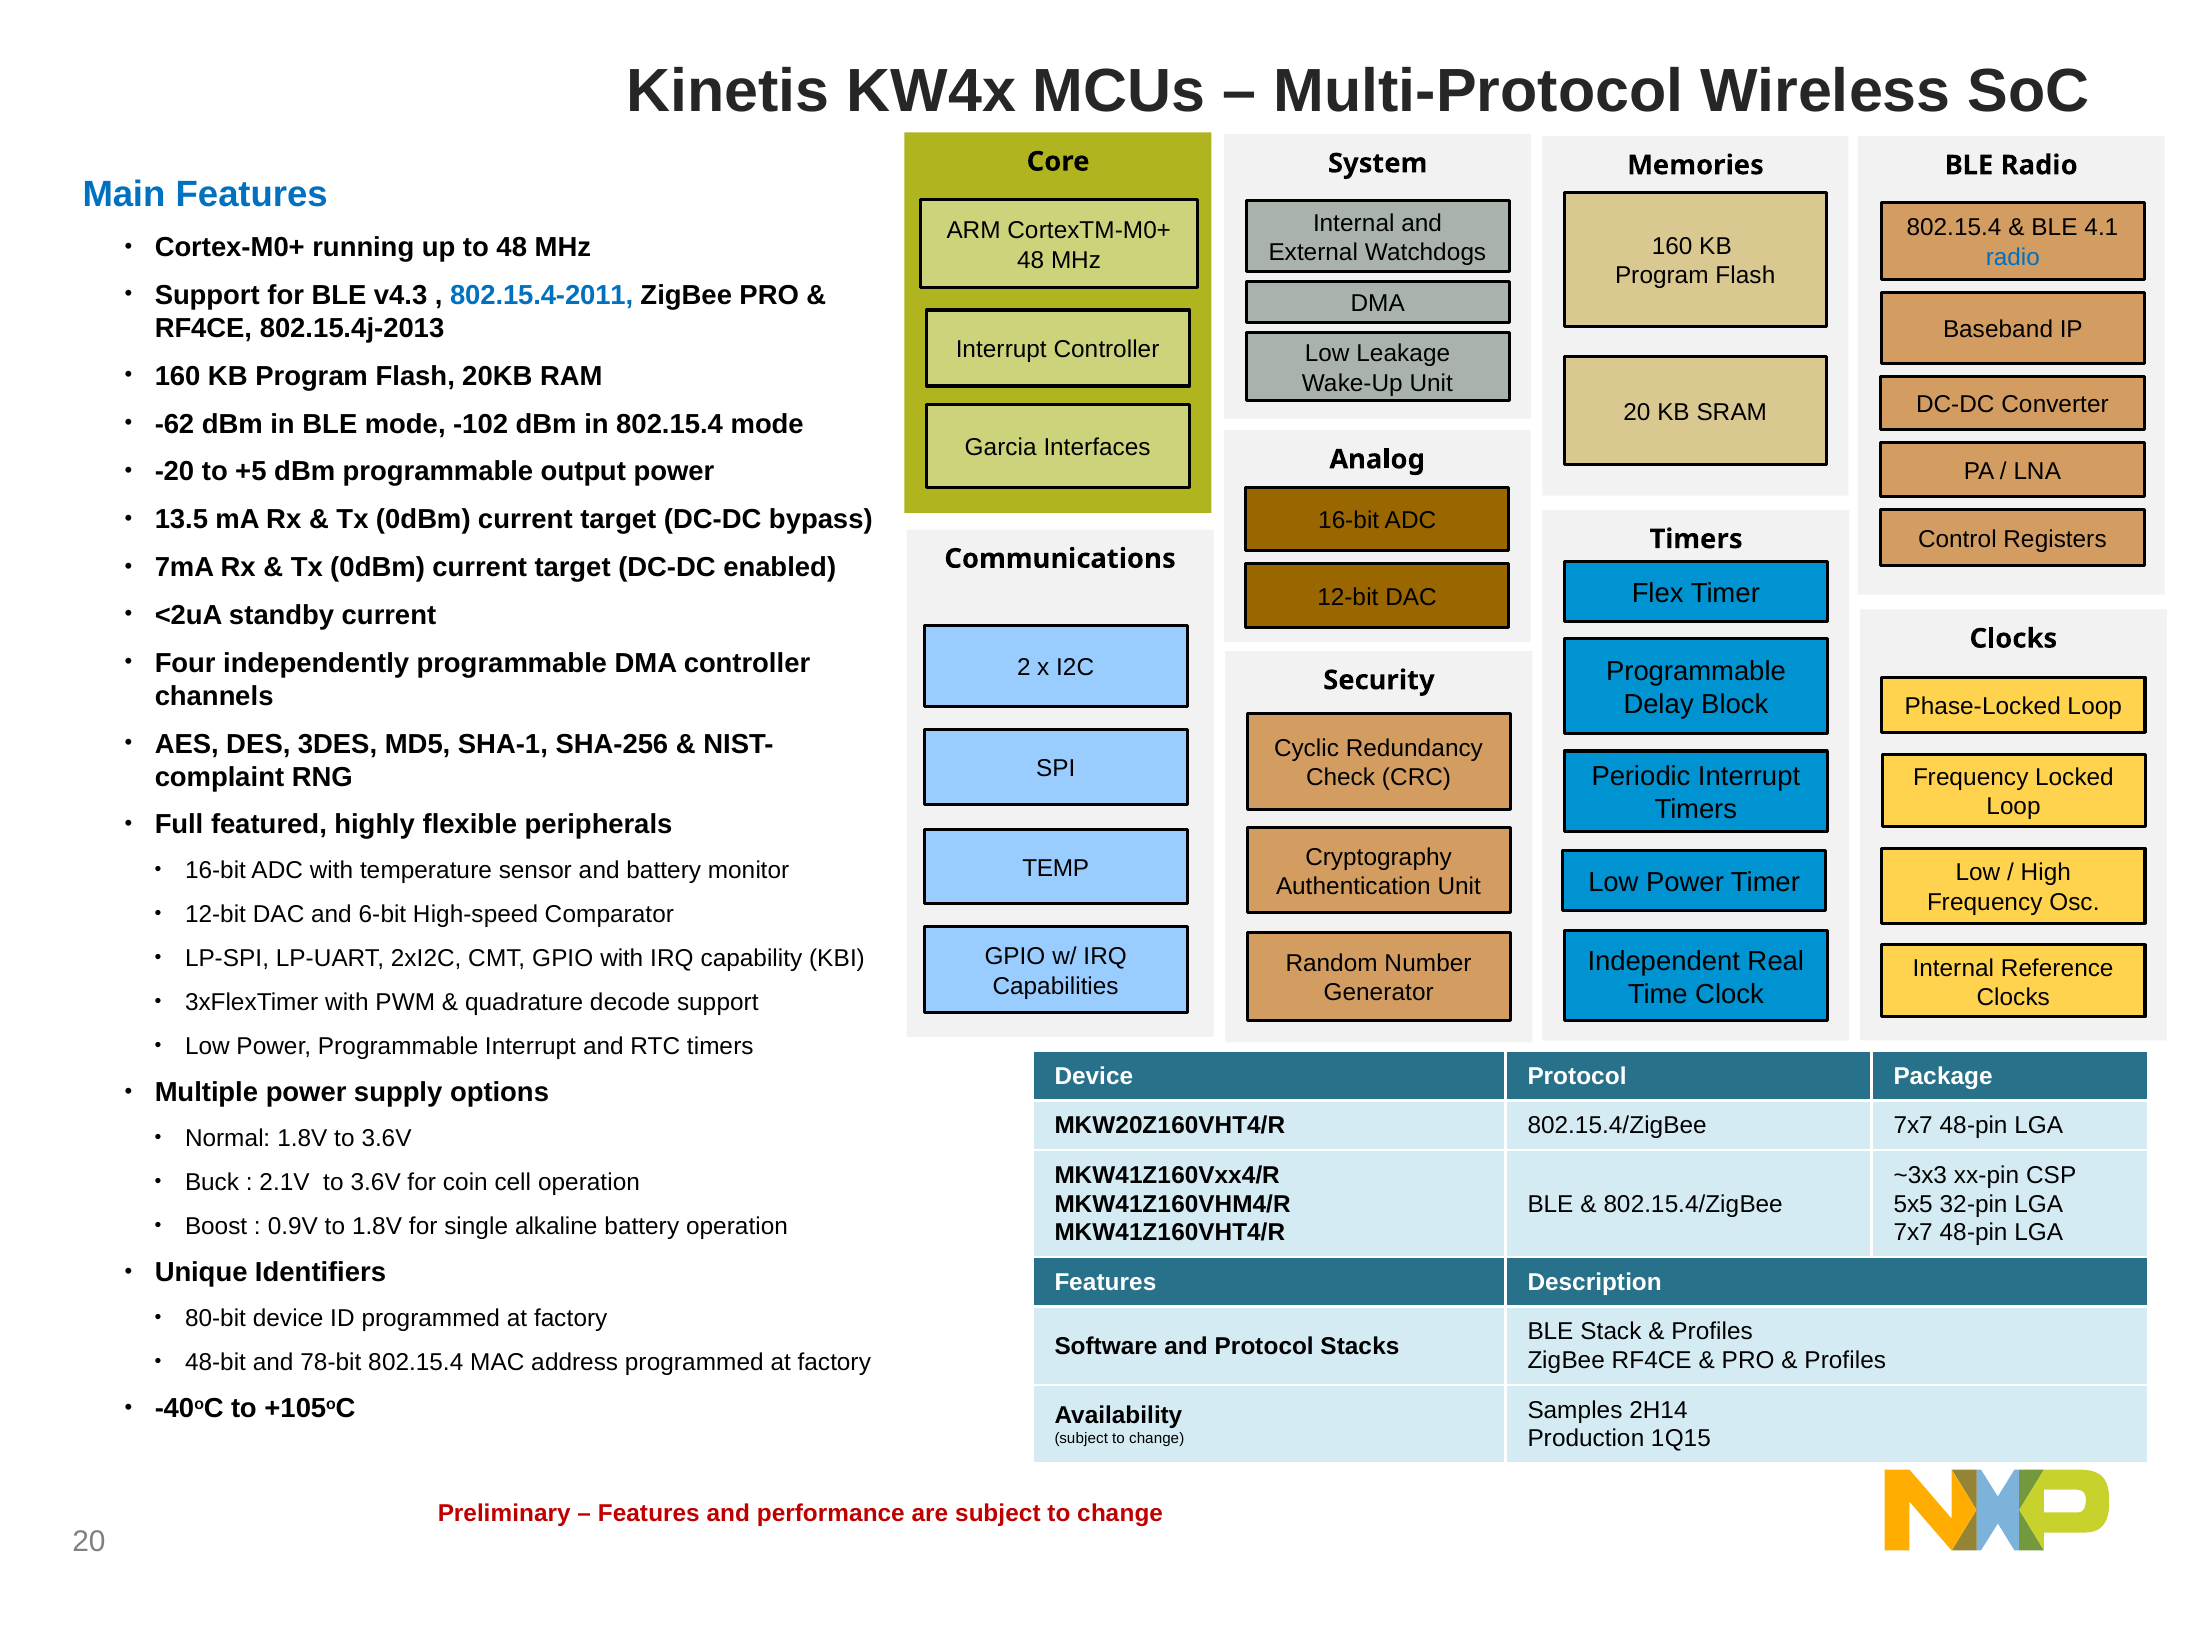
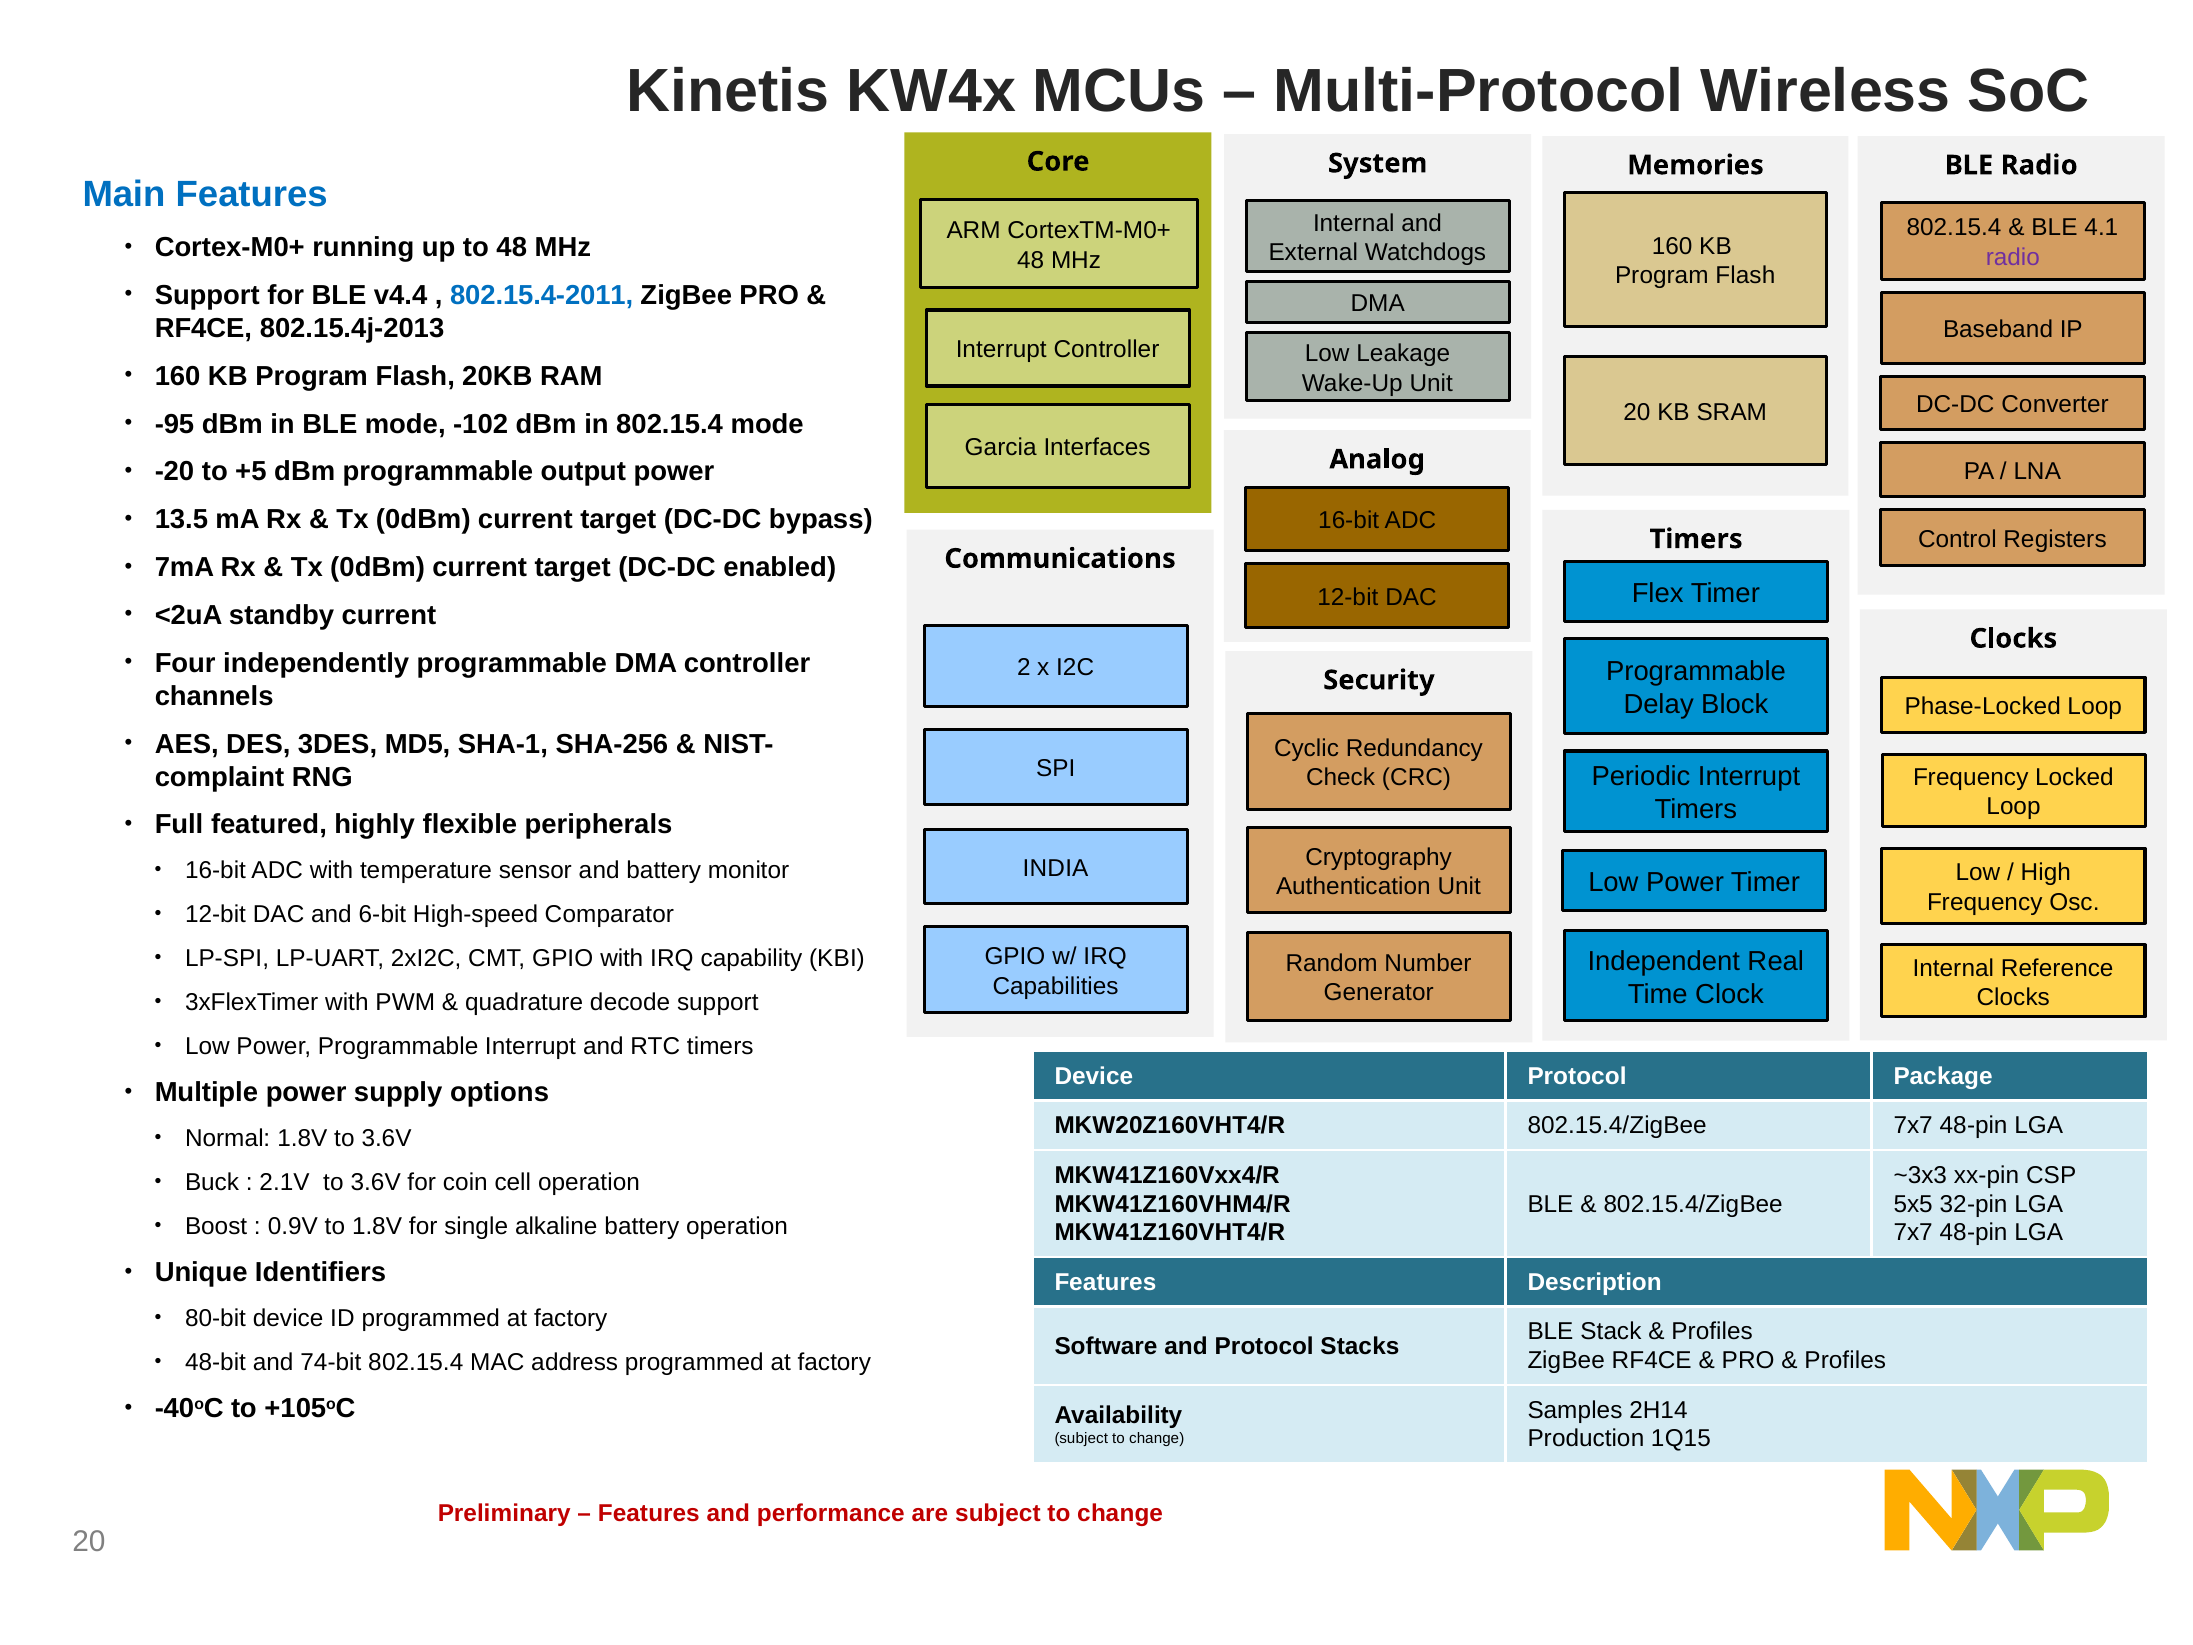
radio at (2013, 257) colour: blue -> purple
v4.3: v4.3 -> v4.4
-62: -62 -> -95
TEMP: TEMP -> INDIA
78-bit: 78-bit -> 74-bit
